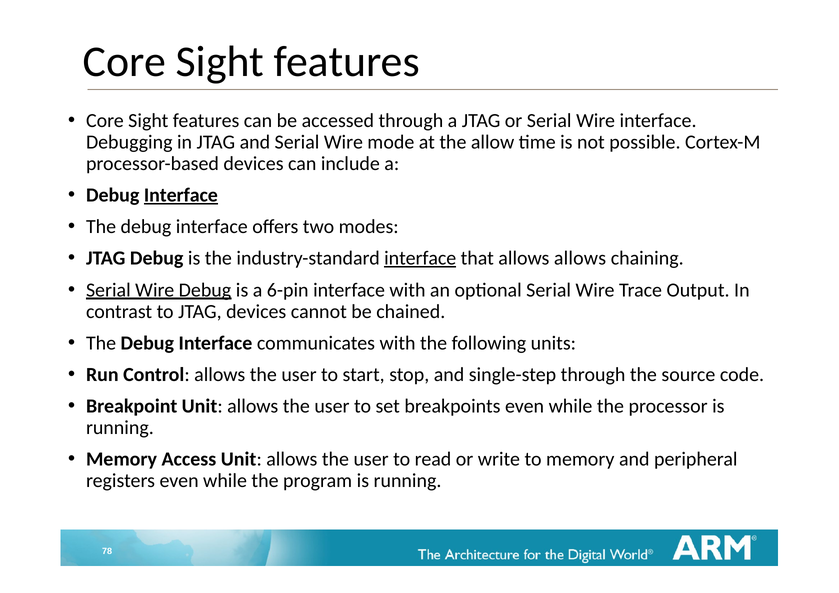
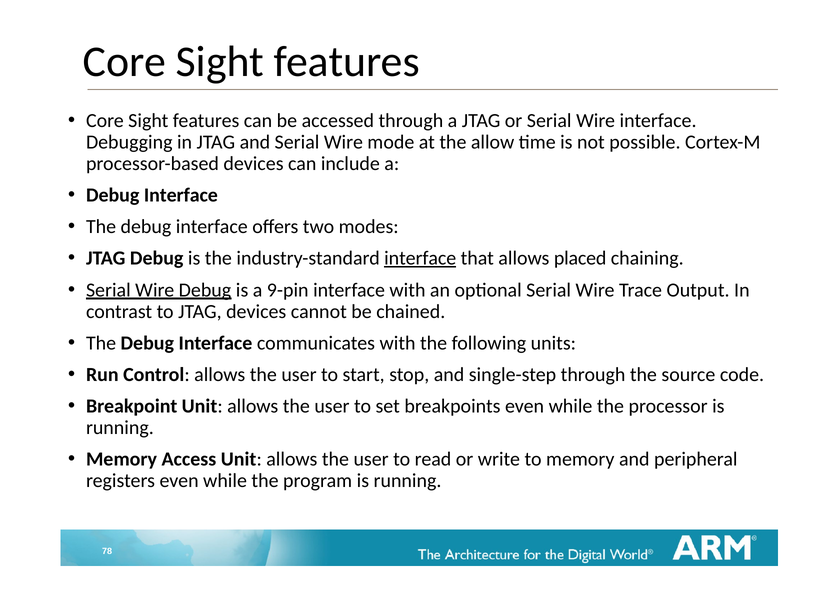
Interface at (181, 195) underline: present -> none
allows allows: allows -> placed
6-pin: 6-pin -> 9-pin
